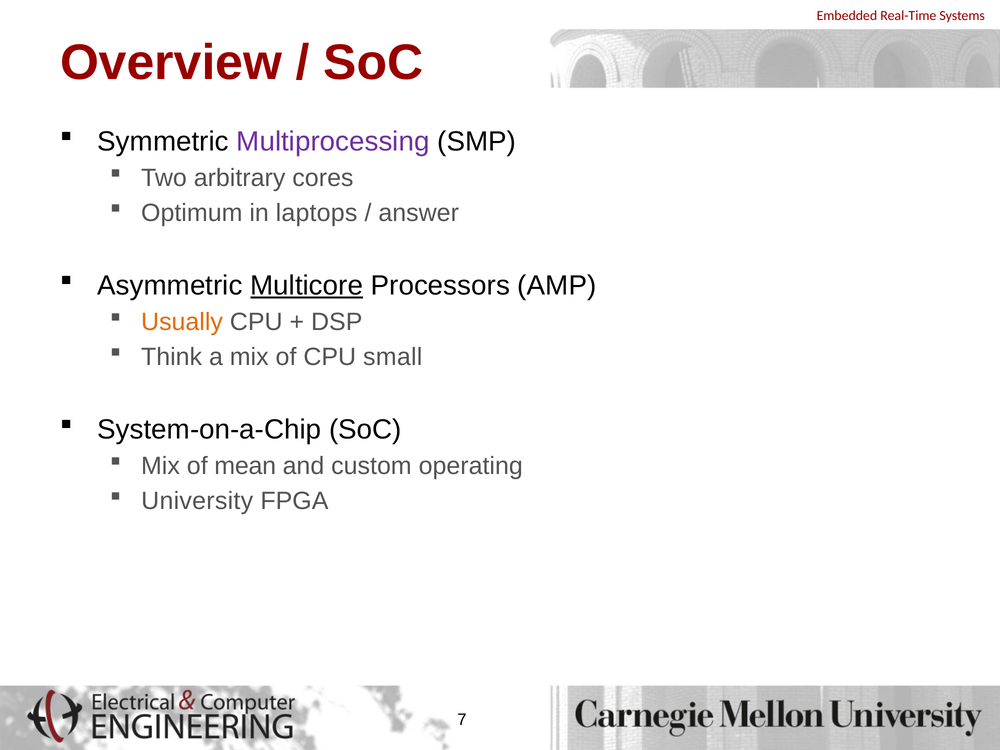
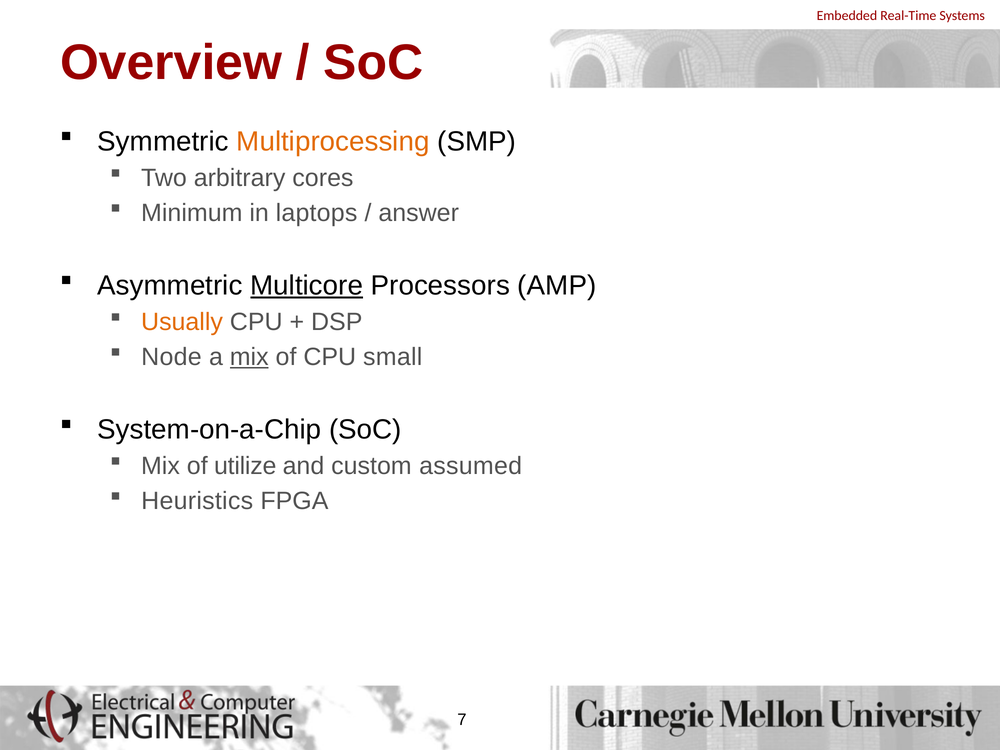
Multiprocessing colour: purple -> orange
Optimum: Optimum -> Minimum
Think: Think -> Node
mix at (249, 357) underline: none -> present
mean: mean -> utilize
operating: operating -> assumed
University: University -> Heuristics
